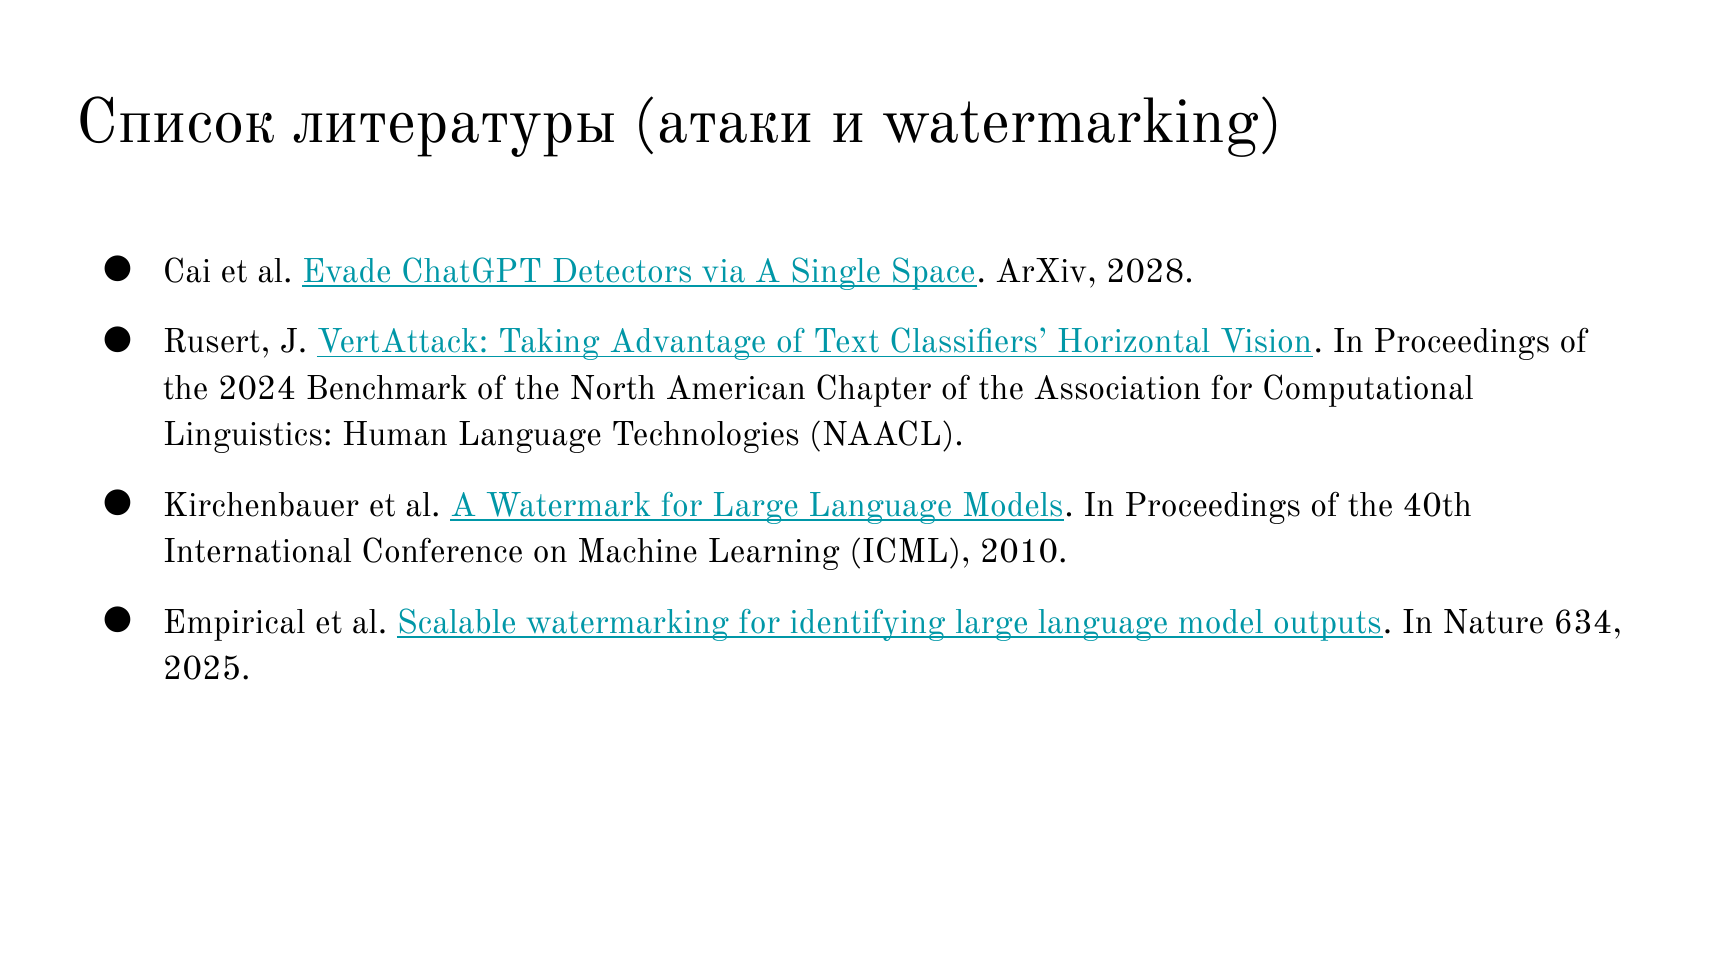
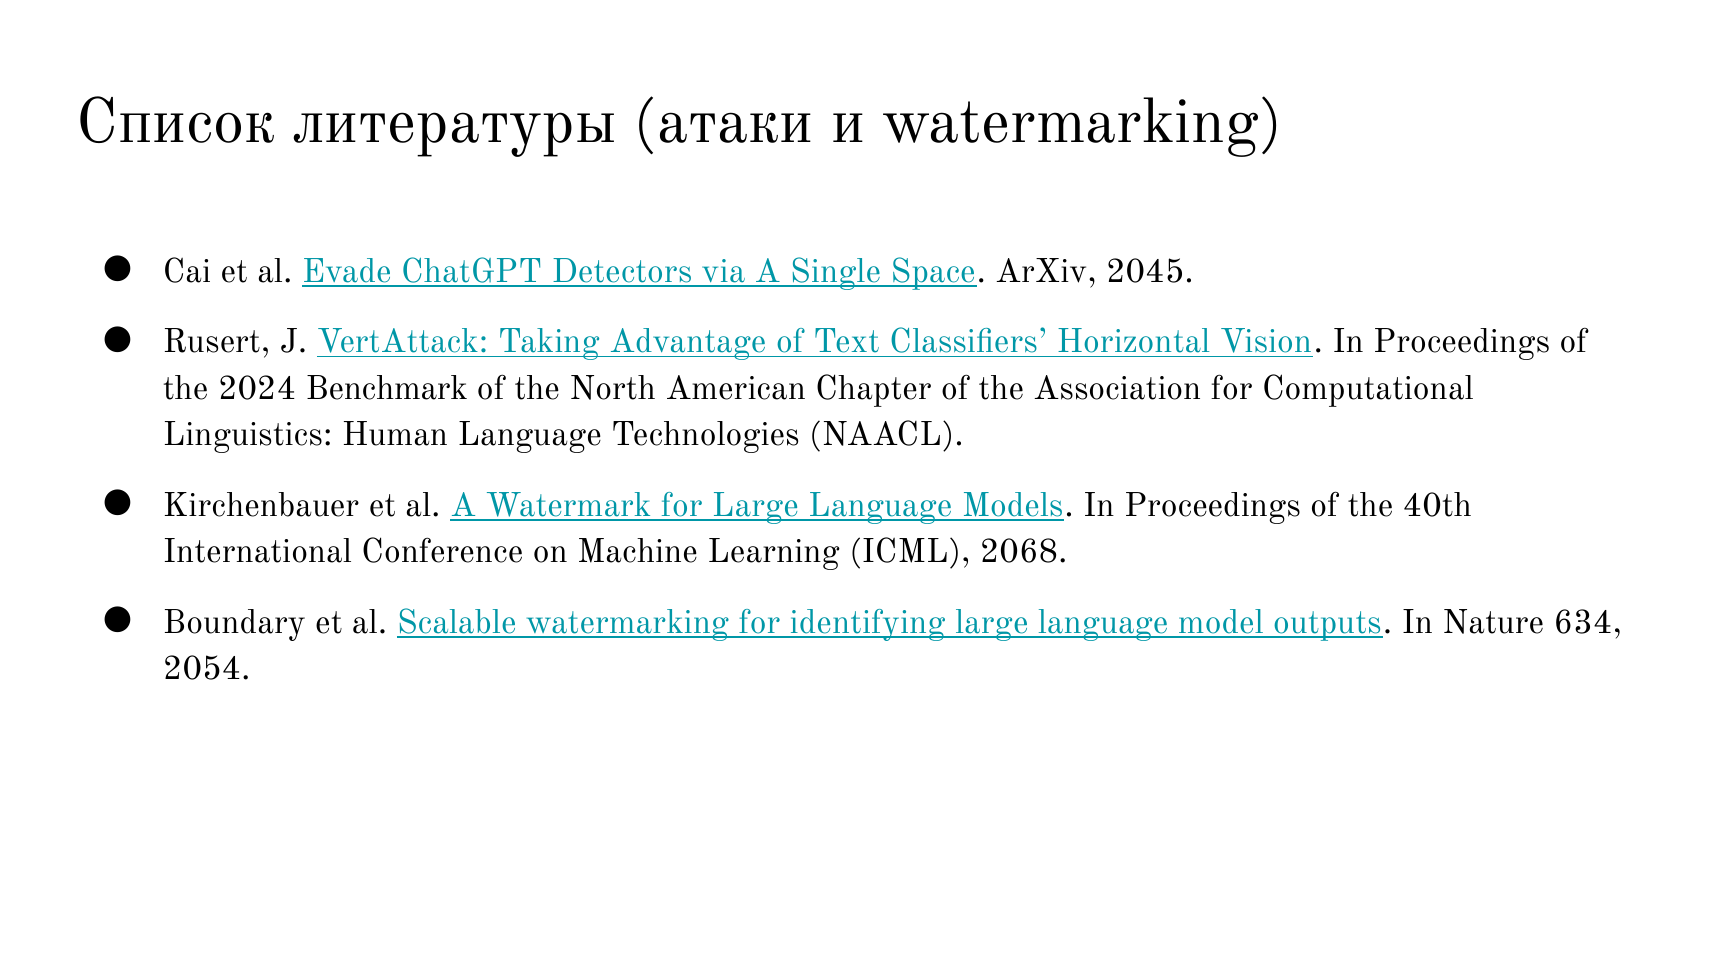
2028: 2028 -> 2045
2010: 2010 -> 2068
Empirical: Empirical -> Boundary
2025: 2025 -> 2054
